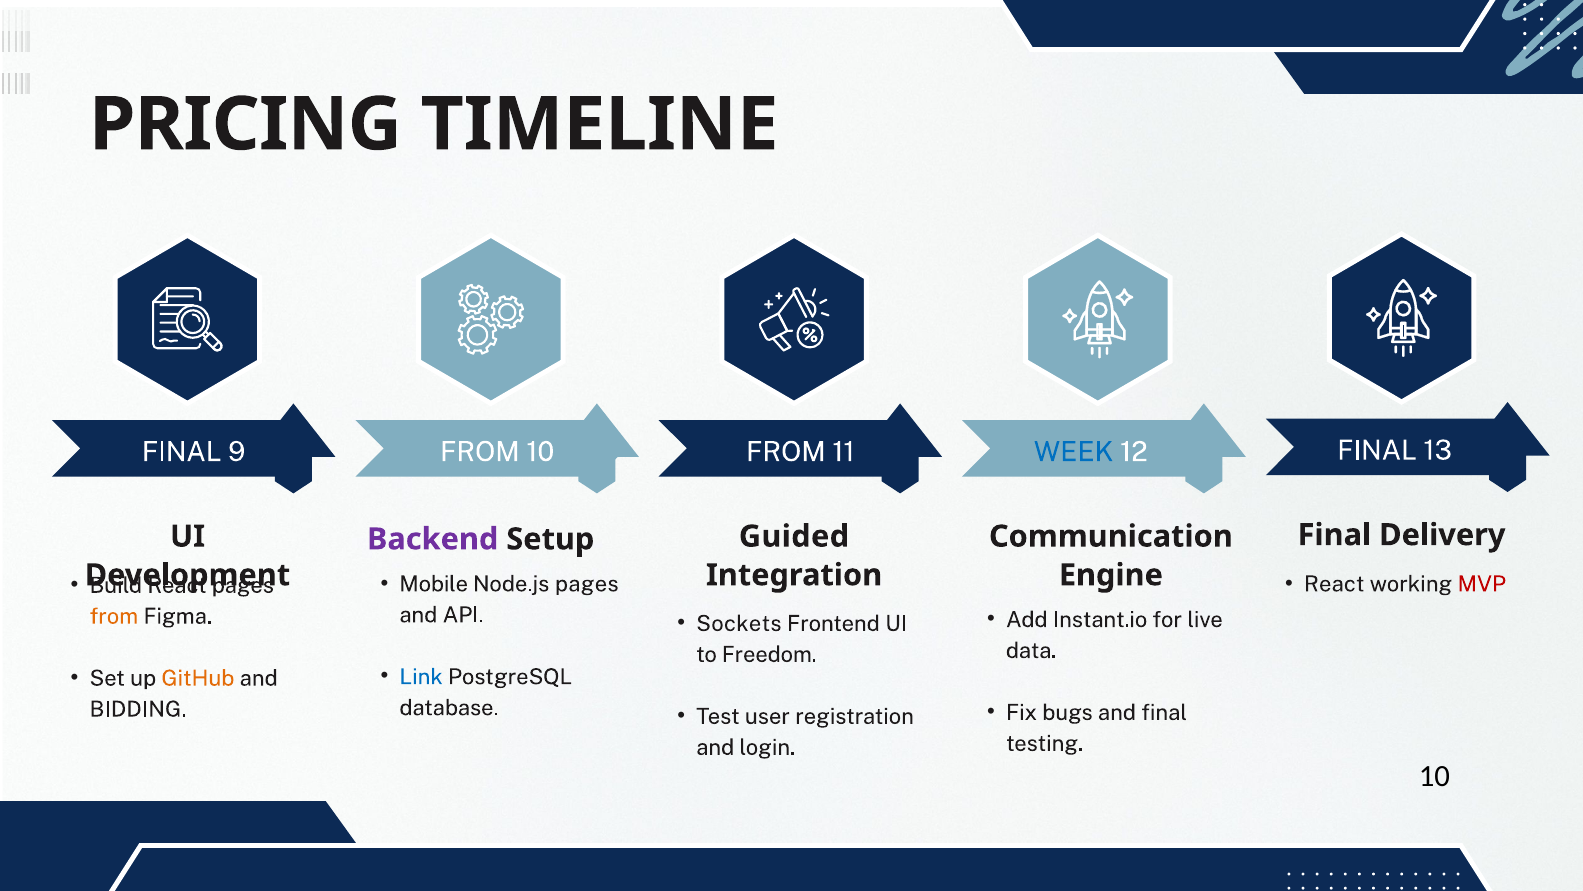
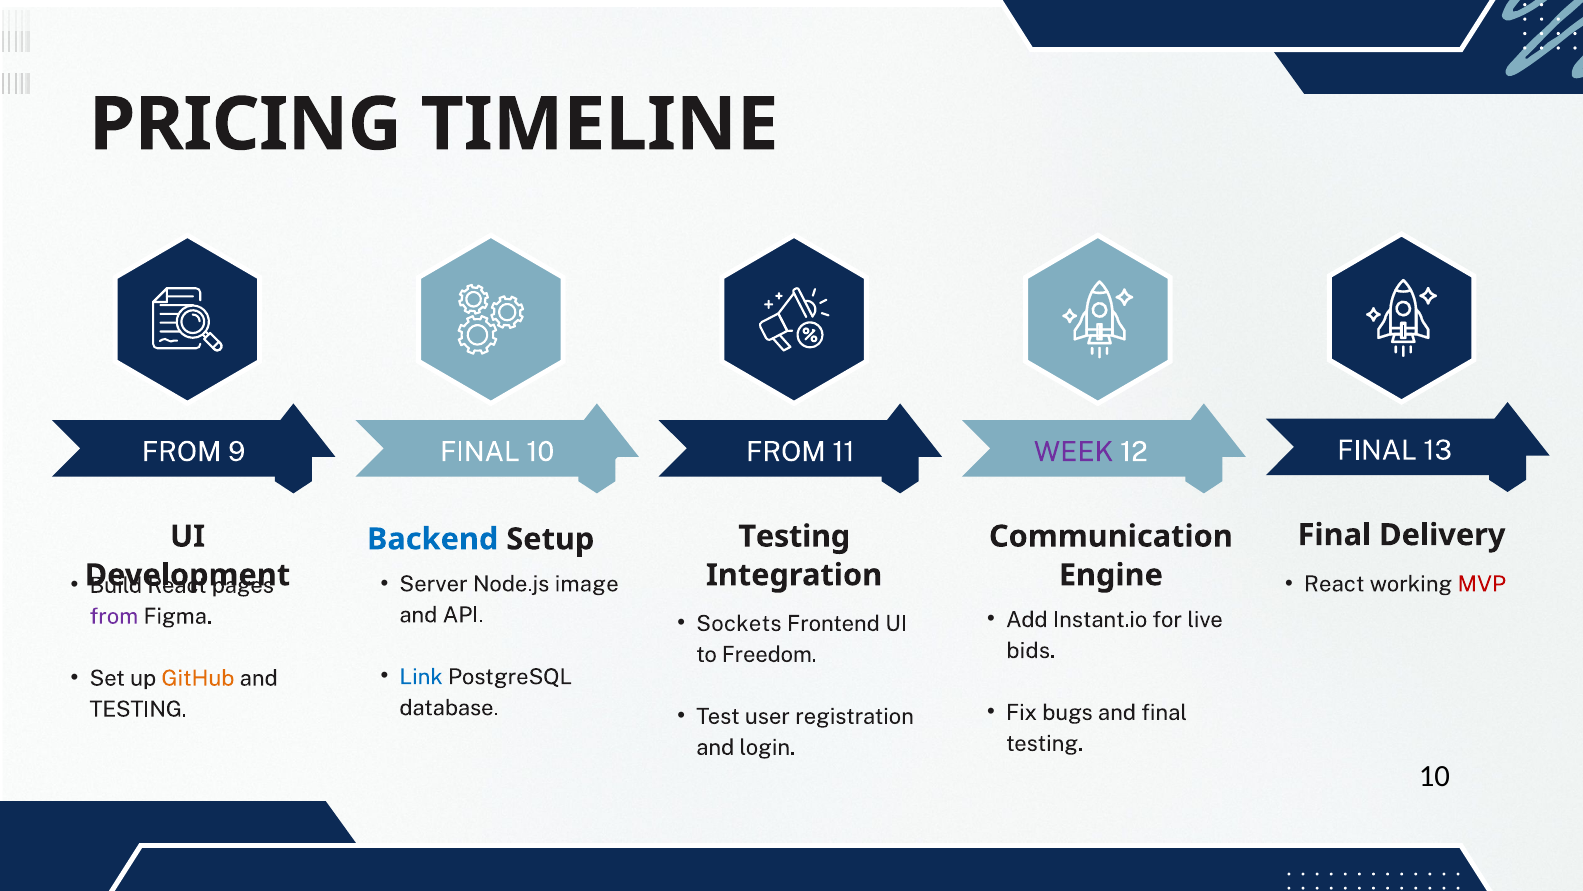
FINAL at (182, 452): FINAL -> FROM
FROM at (480, 452): FROM -> FINAL
WEEK colour: blue -> purple
Guided at (794, 536): Guided -> Testing
Backend colour: purple -> blue
Mobile: Mobile -> Server
Node.js pages: pages -> image
from at (114, 616) colour: orange -> purple
data: data -> bids
BIDDING at (138, 709): BIDDING -> TESTING
